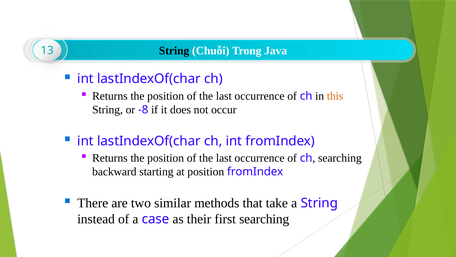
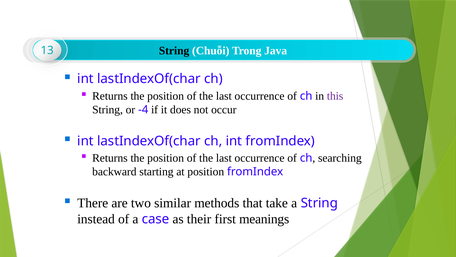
this colour: orange -> purple
-8: -8 -> -4
first searching: searching -> meanings
